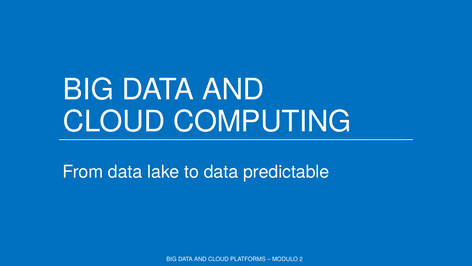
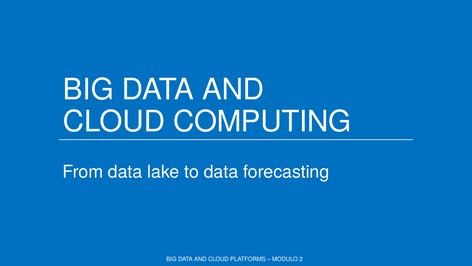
predictable: predictable -> forecasting
